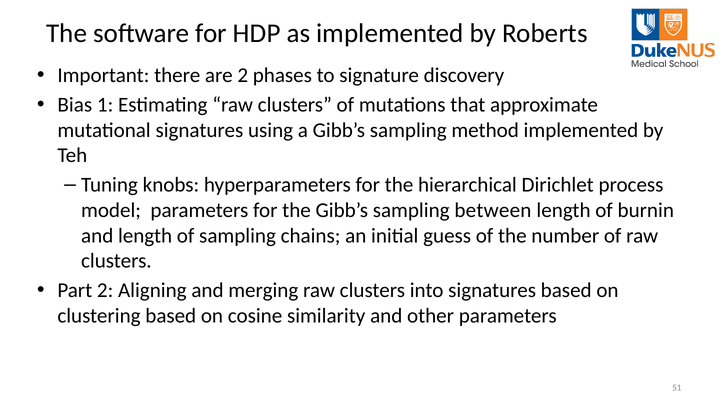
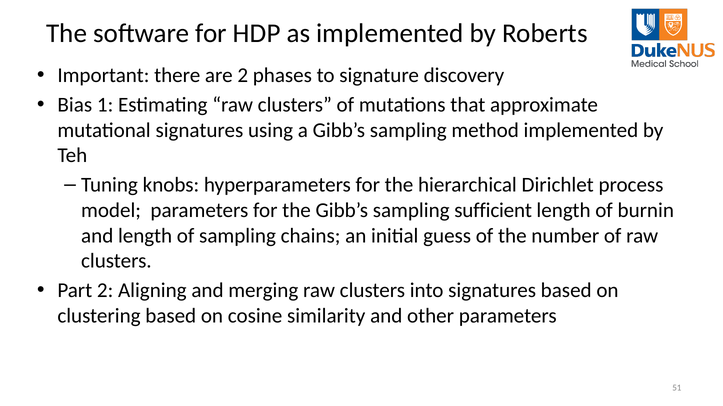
between: between -> sufficient
